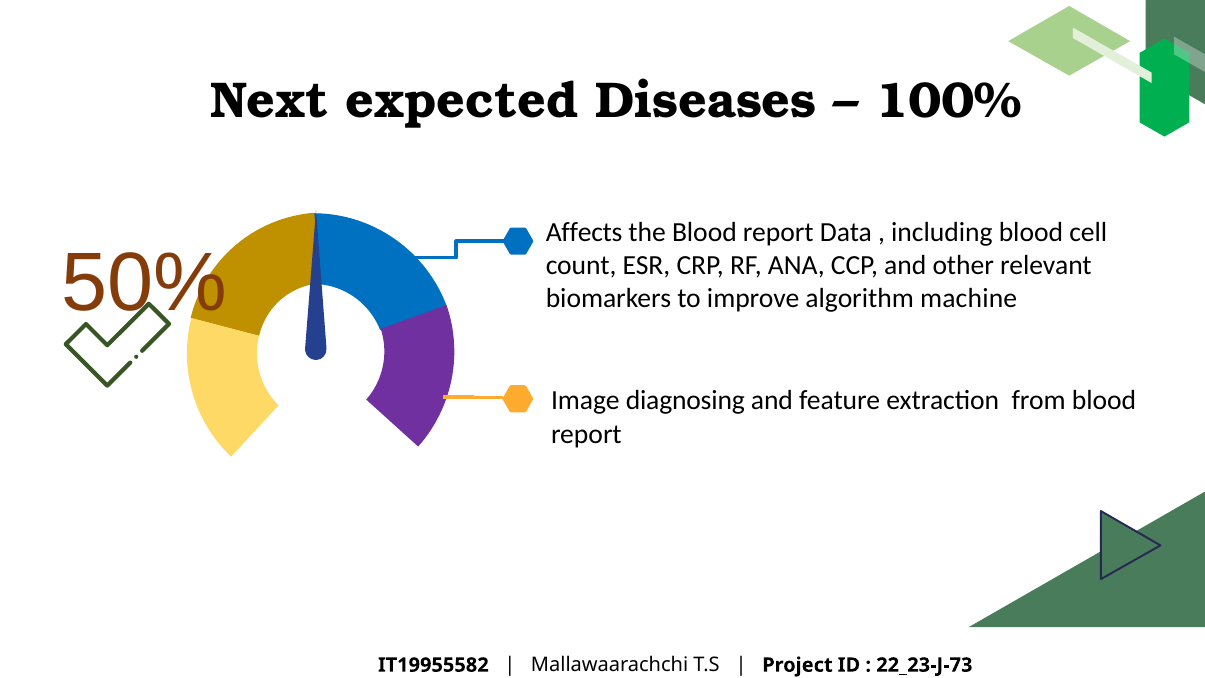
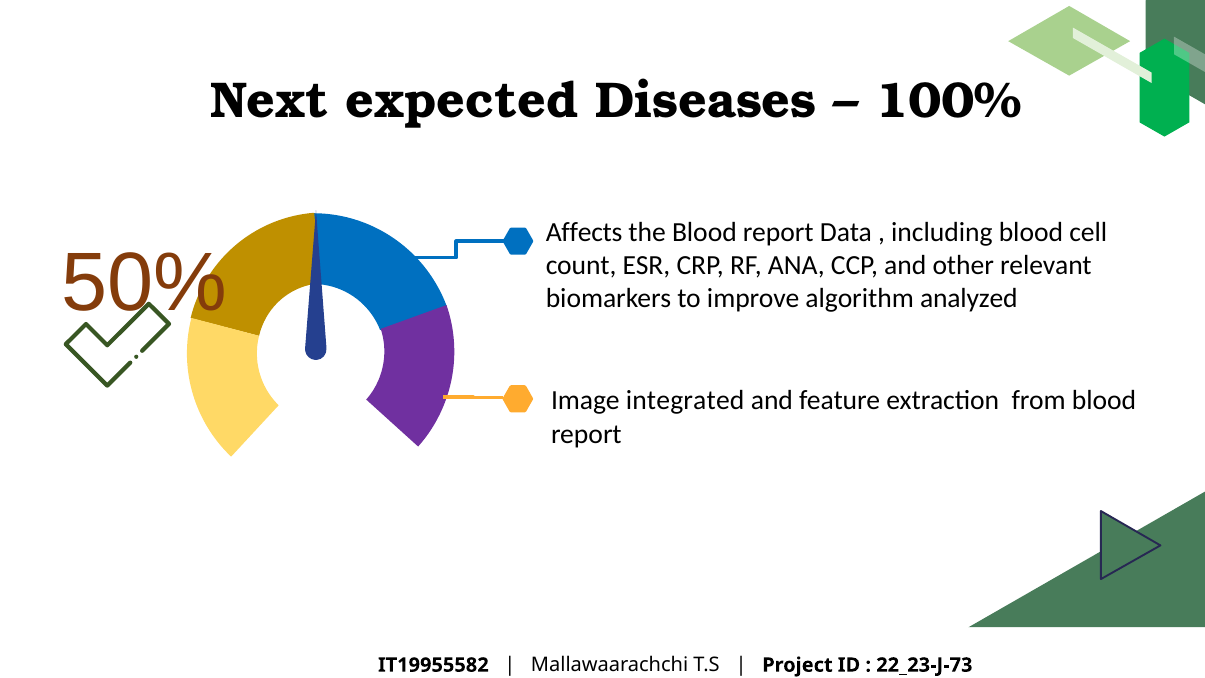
machine: machine -> analyzed
diagnosing: diagnosing -> integrated
